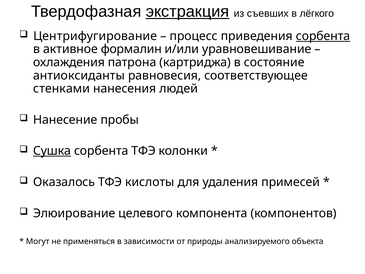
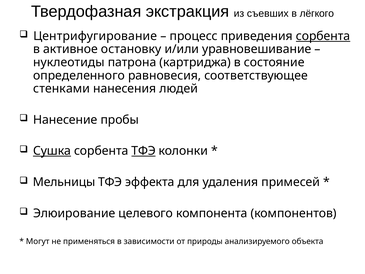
экстракция underline: present -> none
формалин: формалин -> остановку
охлаждения: охлаждения -> нуклеотиды
антиоксиданты: антиоксиданты -> определенного
ТФЭ at (144, 151) underline: none -> present
Оказалось: Оказалось -> Мельницы
кислоты: кислоты -> эффекта
